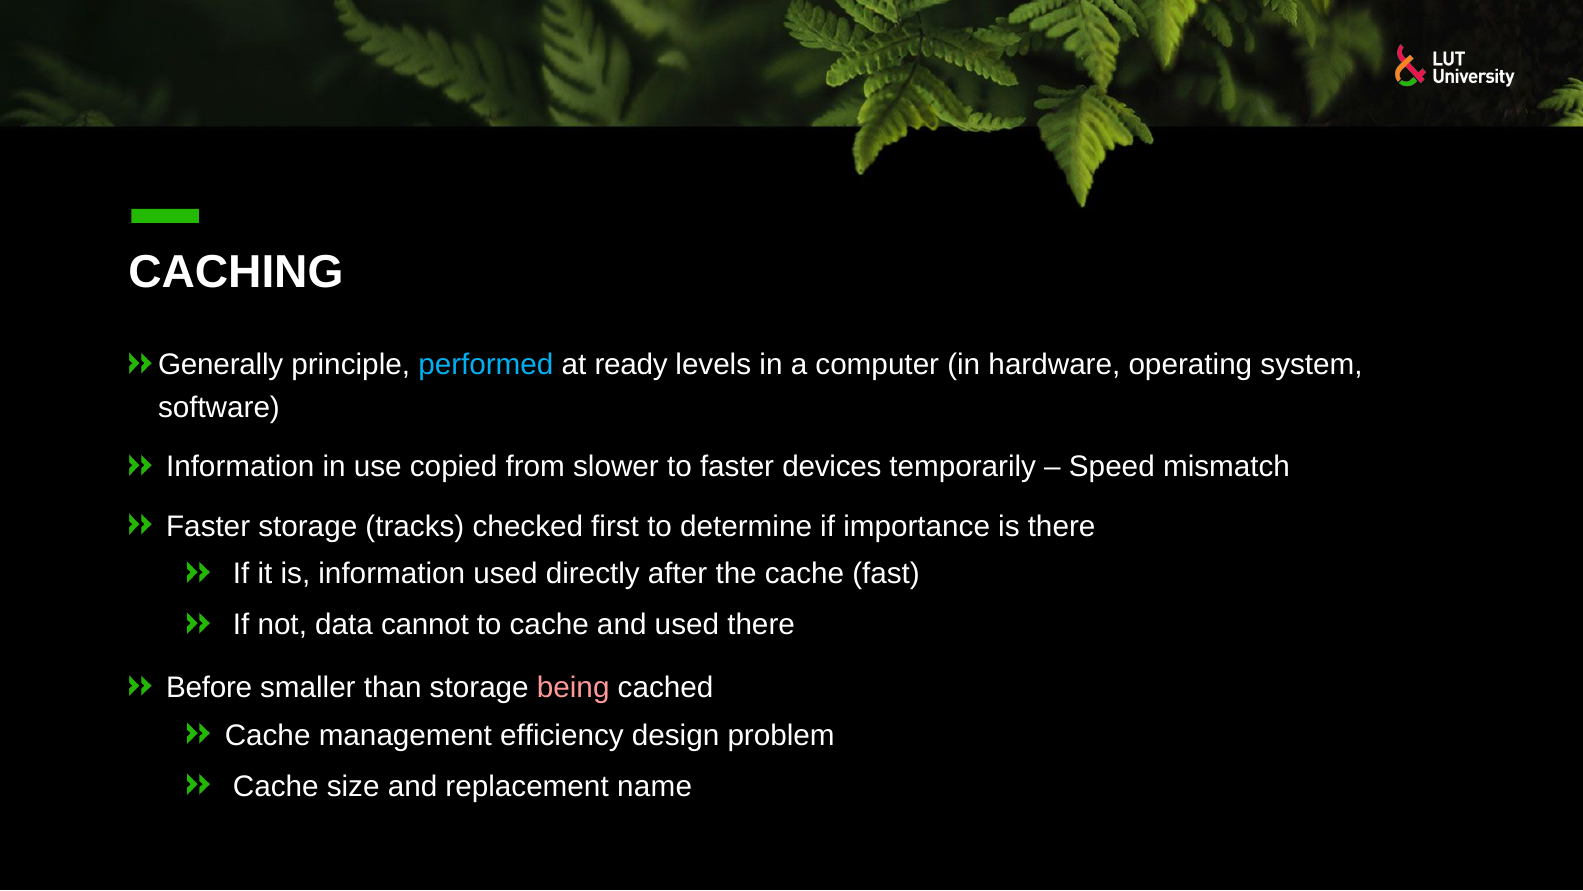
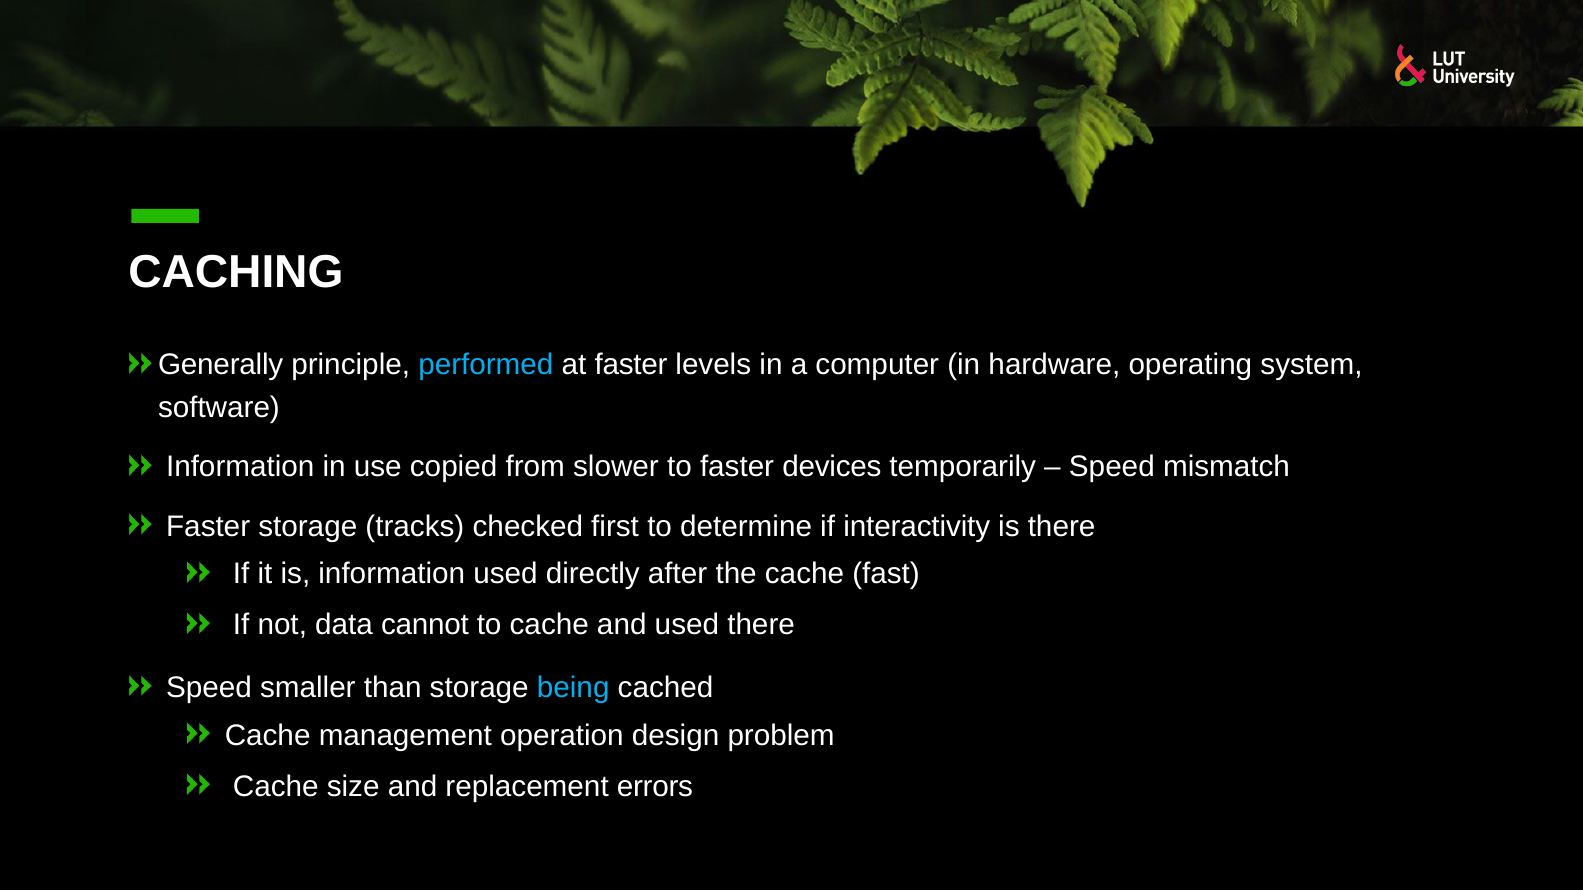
at ready: ready -> faster
importance: importance -> interactivity
Before at (209, 687): Before -> Speed
being colour: pink -> light blue
efficiency: efficiency -> operation
name: name -> errors
